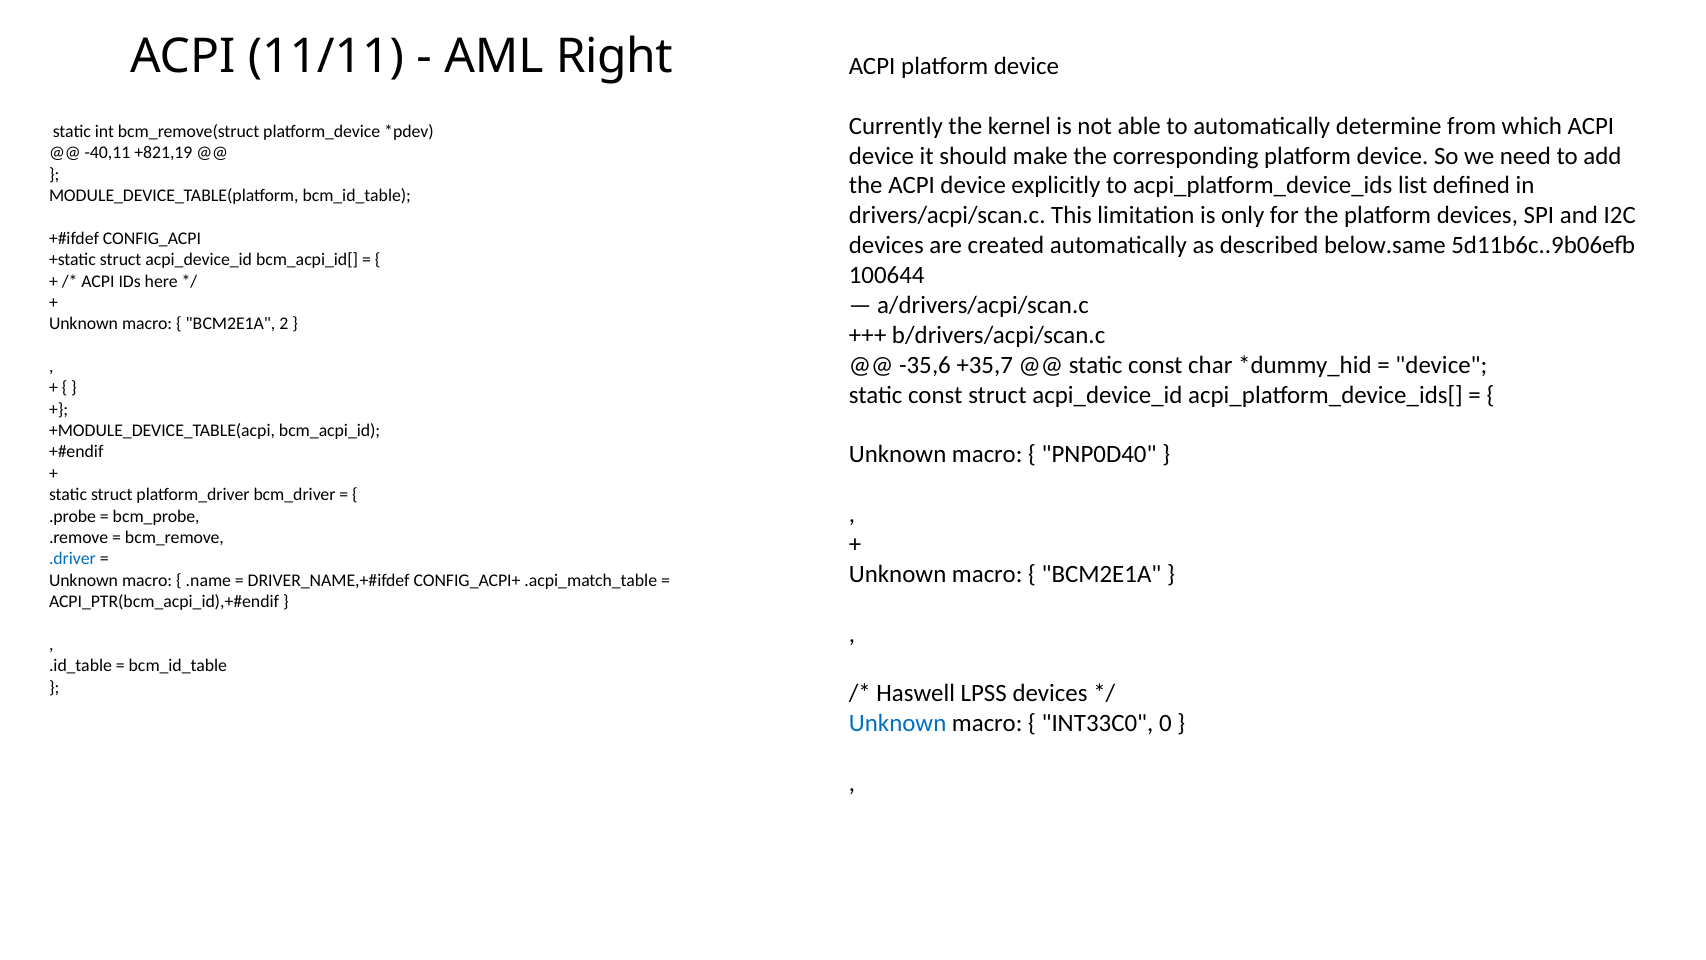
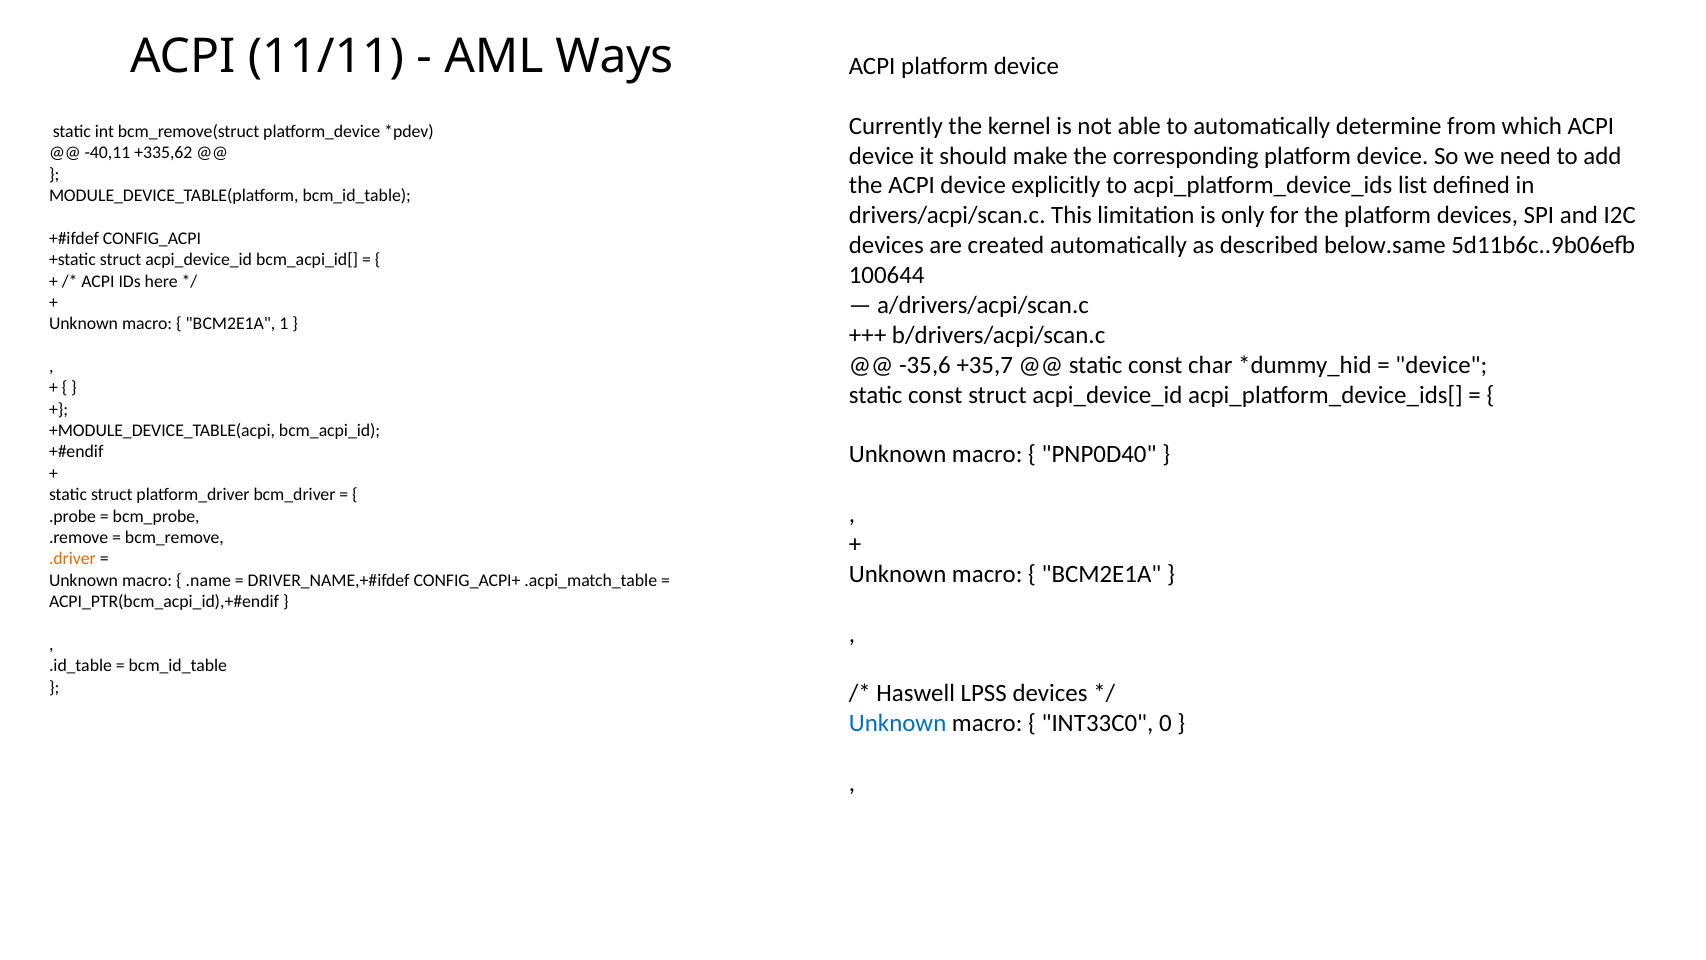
Right: Right -> Ways
+821,19: +821,19 -> +335,62
2: 2 -> 1
.driver colour: blue -> orange
